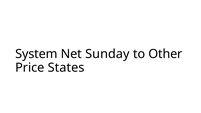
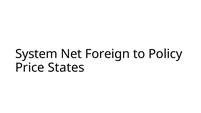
Sunday: Sunday -> Foreign
Other: Other -> Policy
